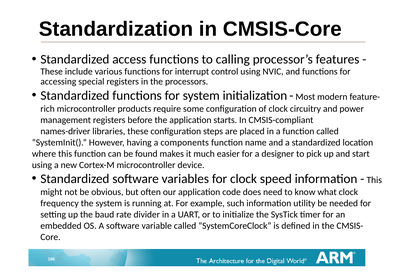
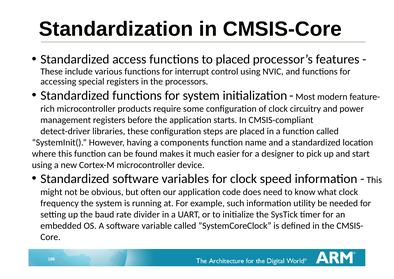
to calling: calling -> placed
names-driver: names-driver -> detect-driver
